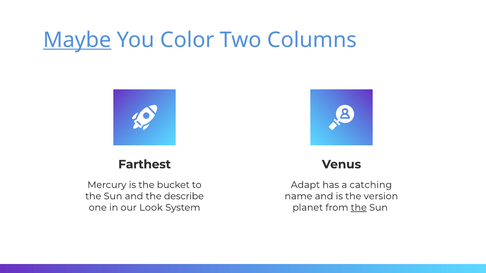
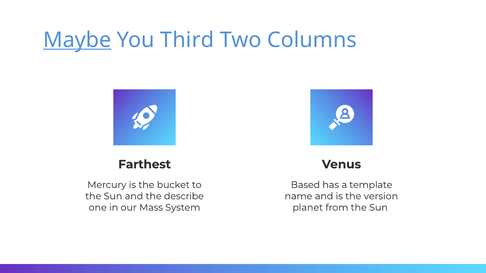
Color: Color -> Third
Adapt: Adapt -> Based
catching: catching -> template
Look: Look -> Mass
the at (359, 208) underline: present -> none
